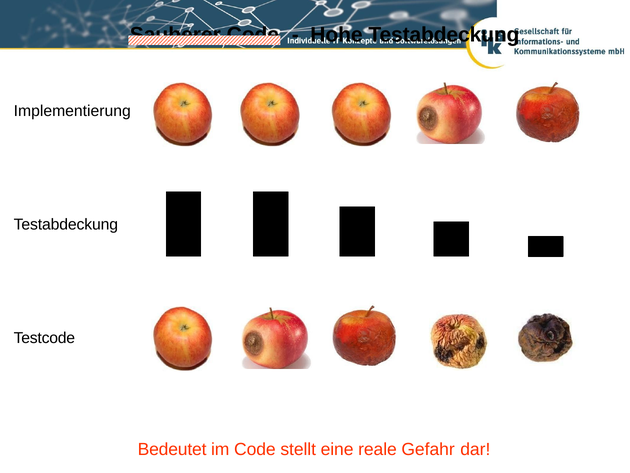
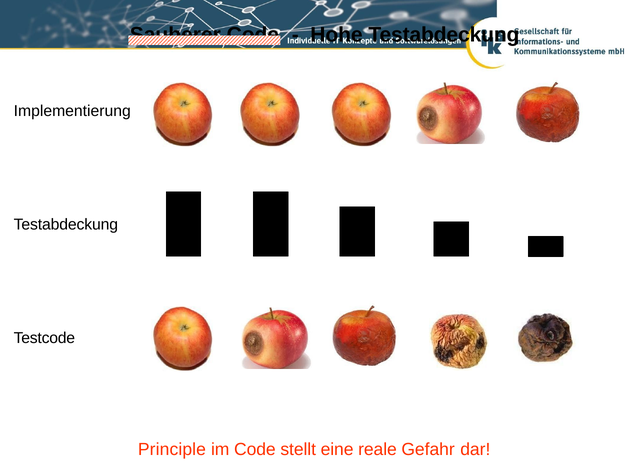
Bedeutet: Bedeutet -> Principle
